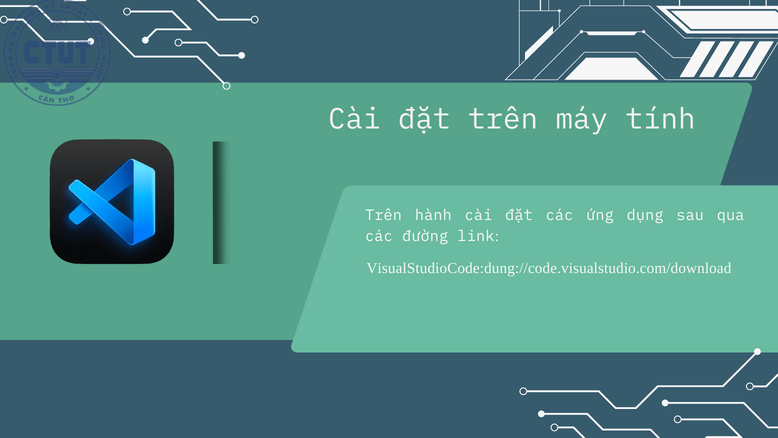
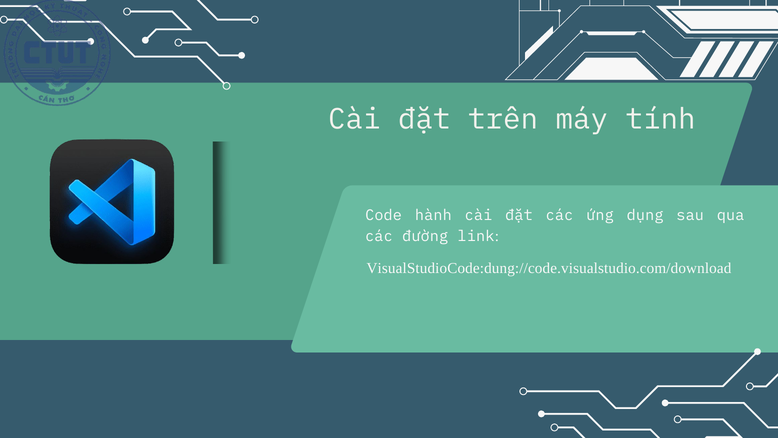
Trên at (384, 215): Trên -> Code
